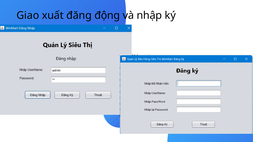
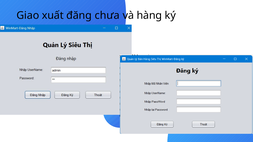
động: động -> chưa
nhập: nhập -> hàng
